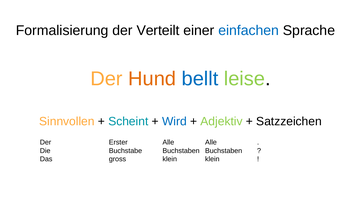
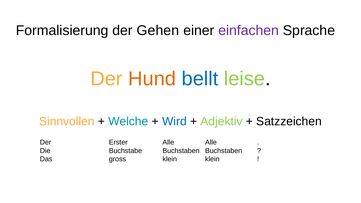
Verteilt: Verteilt -> Gehen
einfachen colour: blue -> purple
Scheint: Scheint -> Welche
